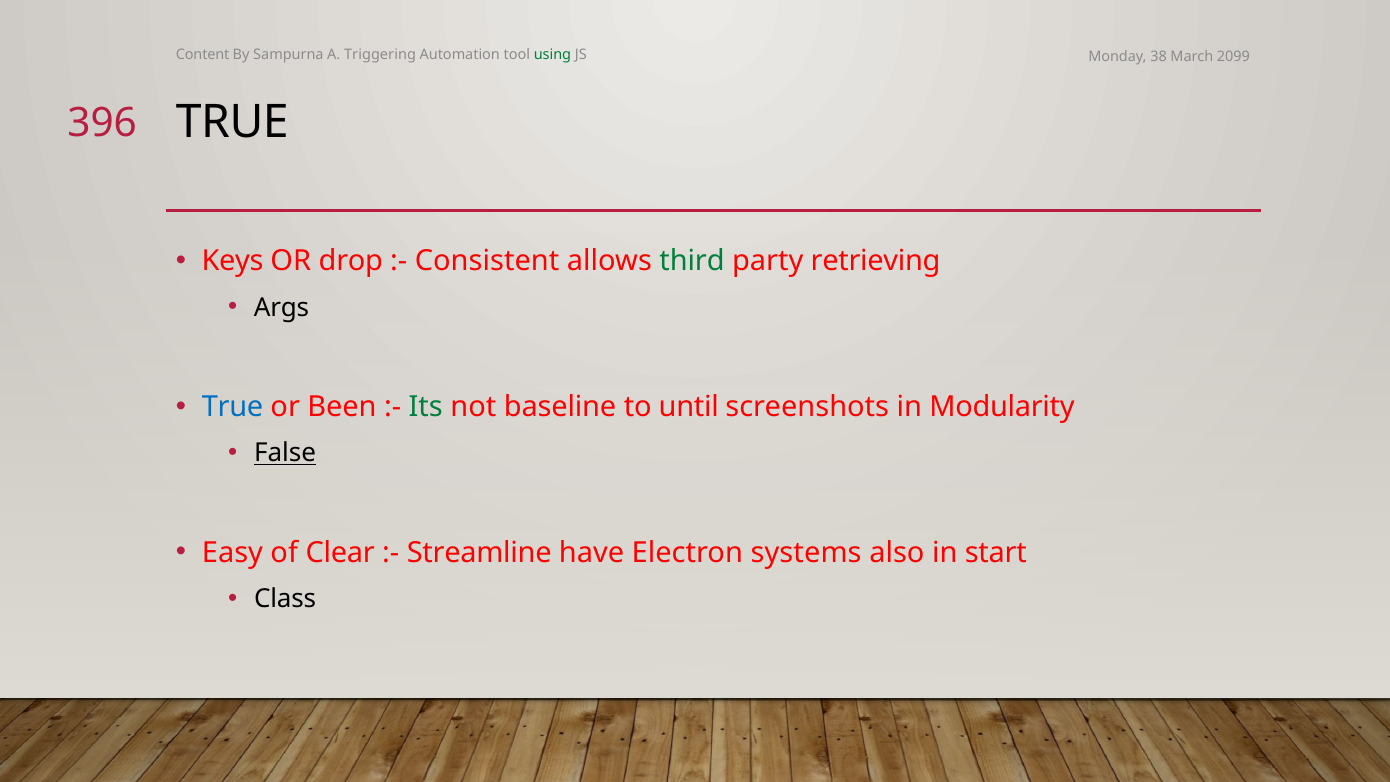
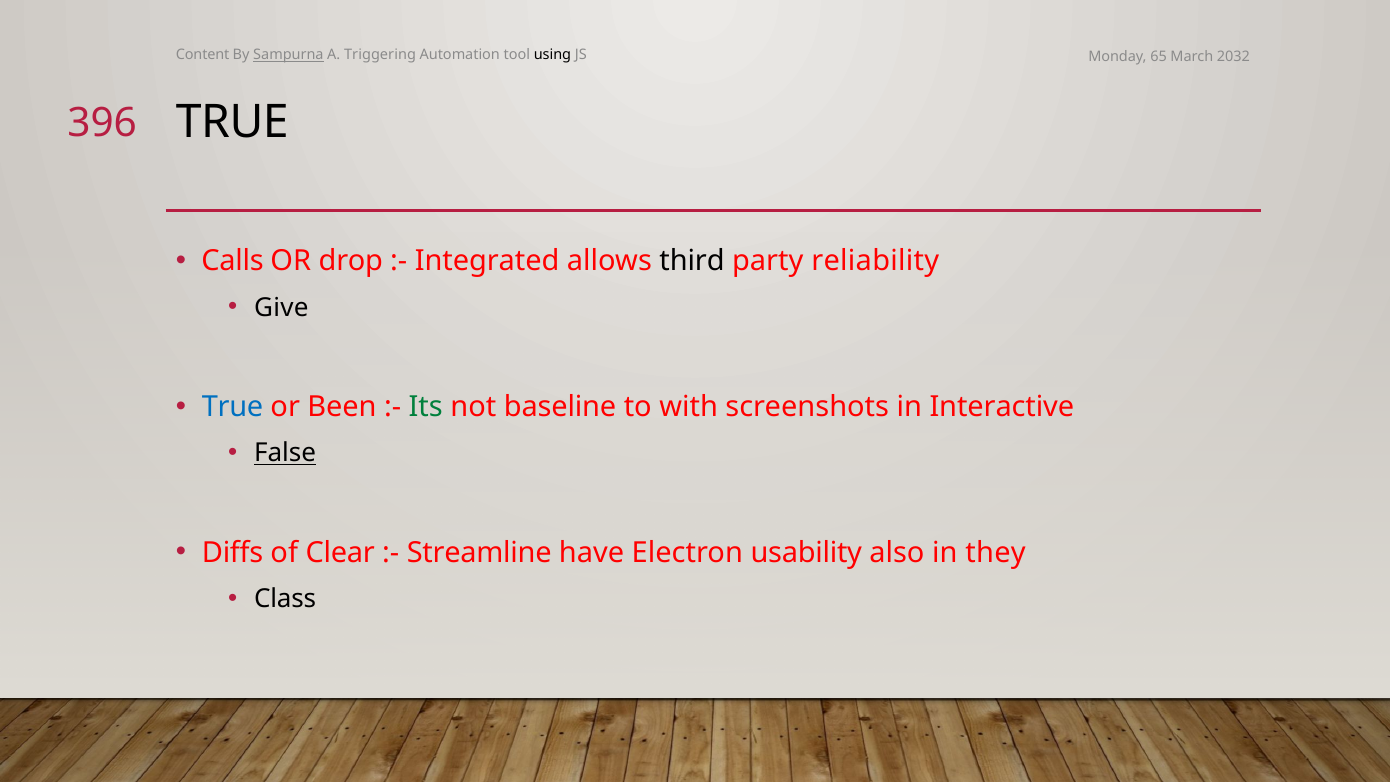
Sampurna underline: none -> present
using colour: green -> black
38: 38 -> 65
2099: 2099 -> 2032
Keys: Keys -> Calls
Consistent: Consistent -> Integrated
third colour: green -> black
retrieving: retrieving -> reliability
Args: Args -> Give
until: until -> with
Modularity: Modularity -> Interactive
Easy: Easy -> Diffs
systems: systems -> usability
start: start -> they
